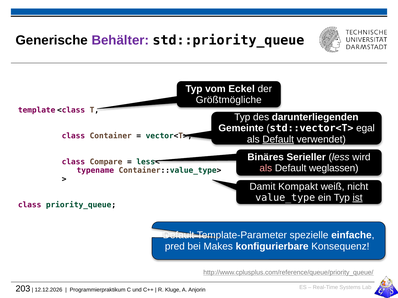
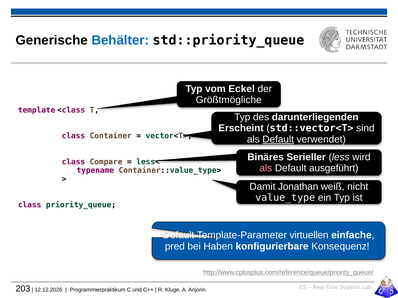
Behälter colour: purple -> blue
Gemeinte: Gemeinte -> Erscheint
egal: egal -> sind
weglassen: weglassen -> ausgeführt
Kompakt: Kompakt -> Jonathan
ist underline: present -> none
spezielle: spezielle -> virtuellen
Makes: Makes -> Haben
